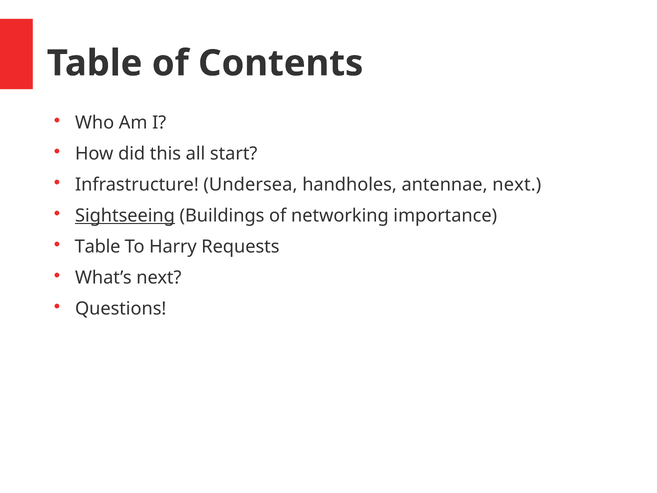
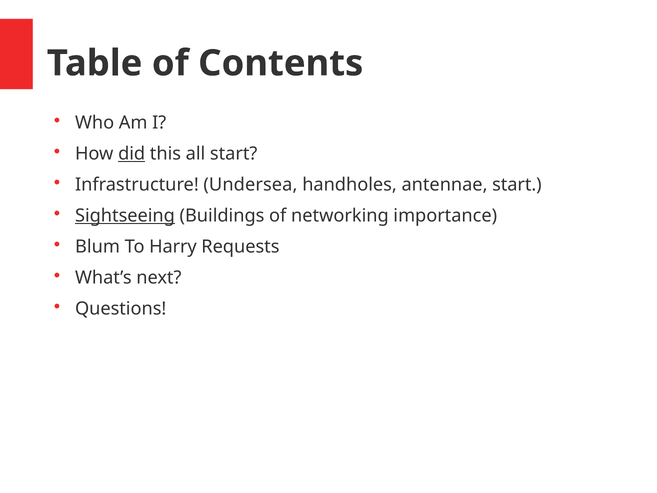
did underline: none -> present
antennae next: next -> start
Table at (98, 247): Table -> Blum
